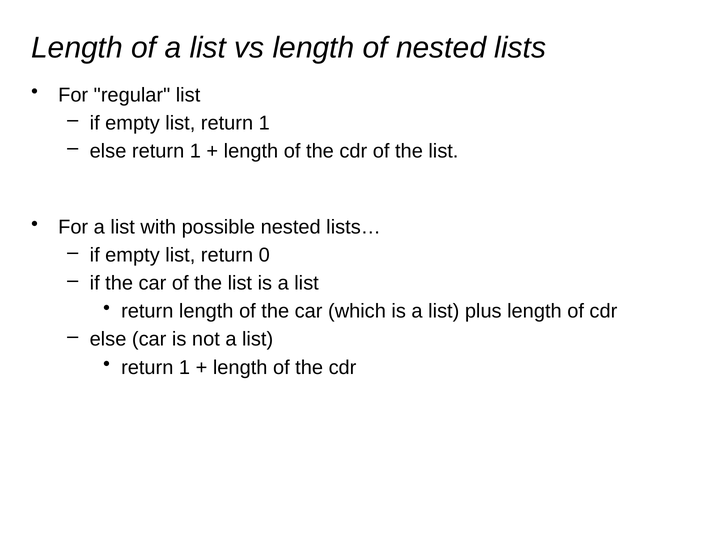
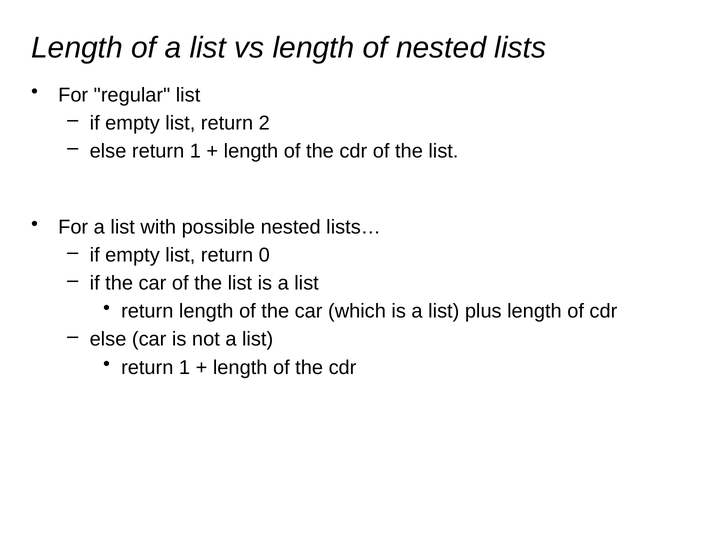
list return 1: 1 -> 2
